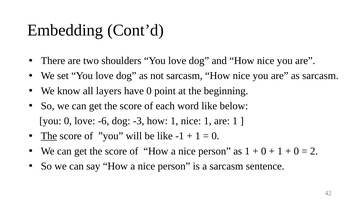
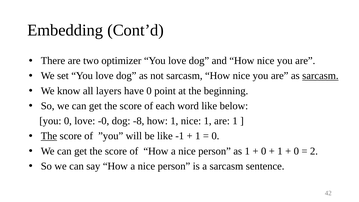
shoulders: shoulders -> optimizer
sarcasm at (320, 76) underline: none -> present
-6: -6 -> -0
-3: -3 -> -8
